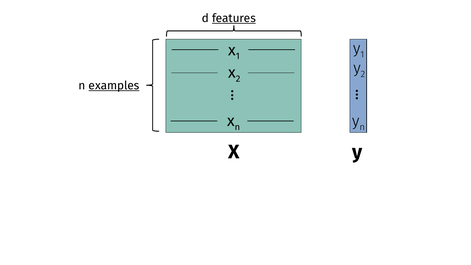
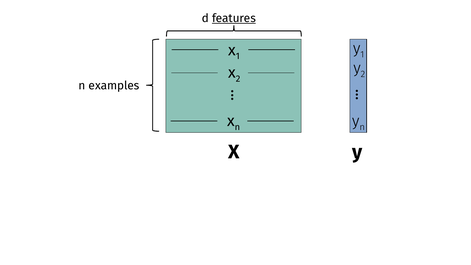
examples underline: present -> none
